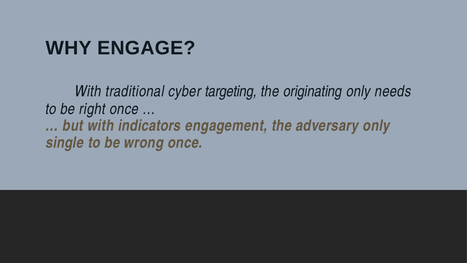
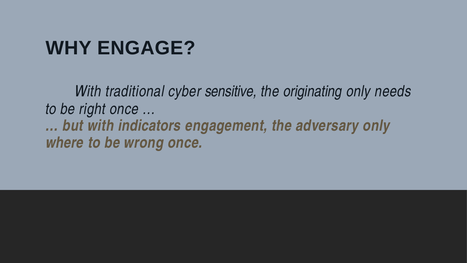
targeting: targeting -> sensitive
single: single -> where
